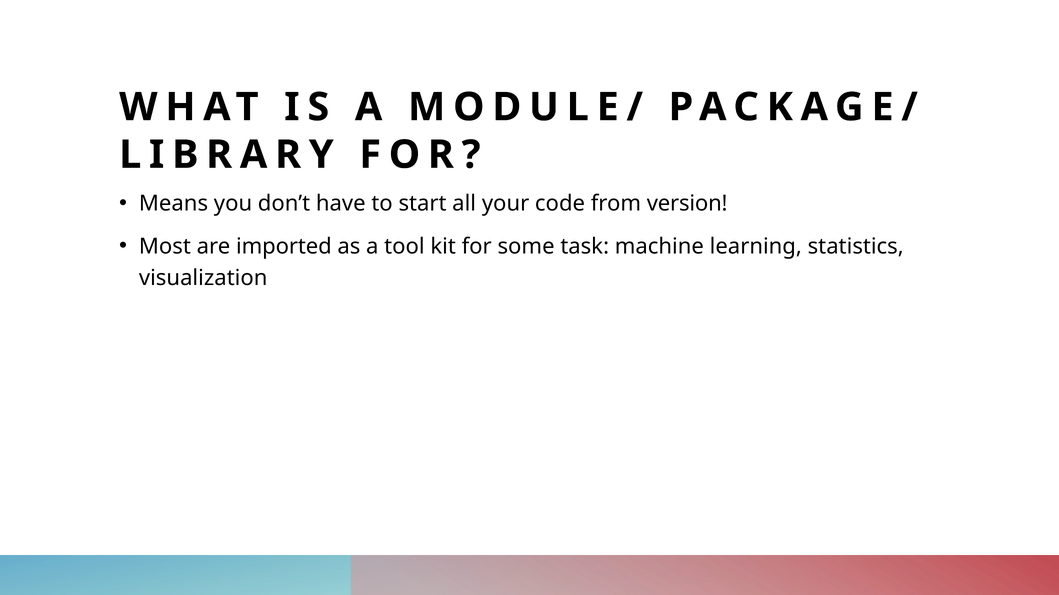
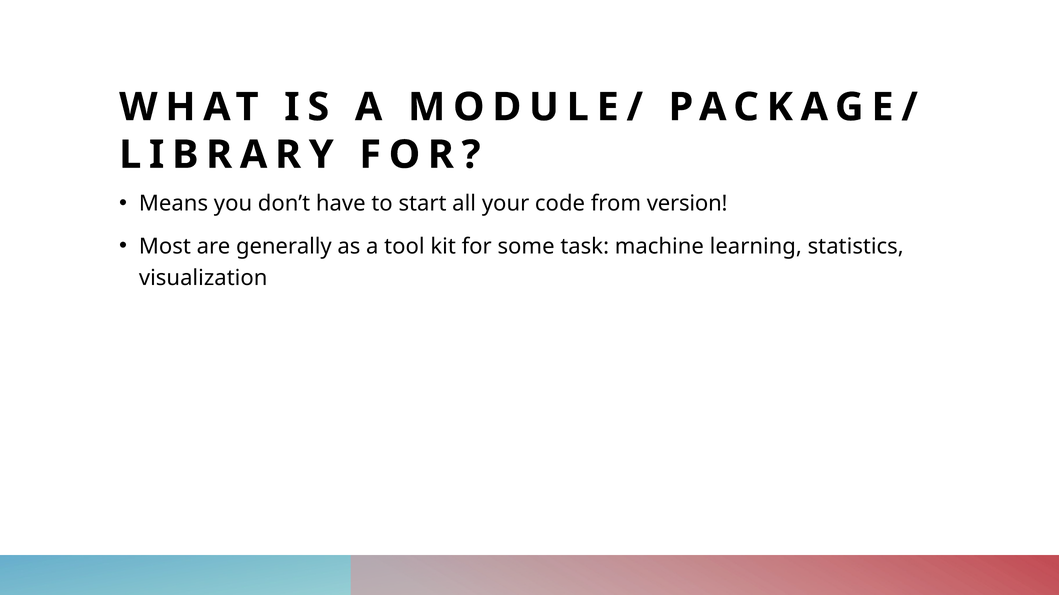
imported: imported -> generally
